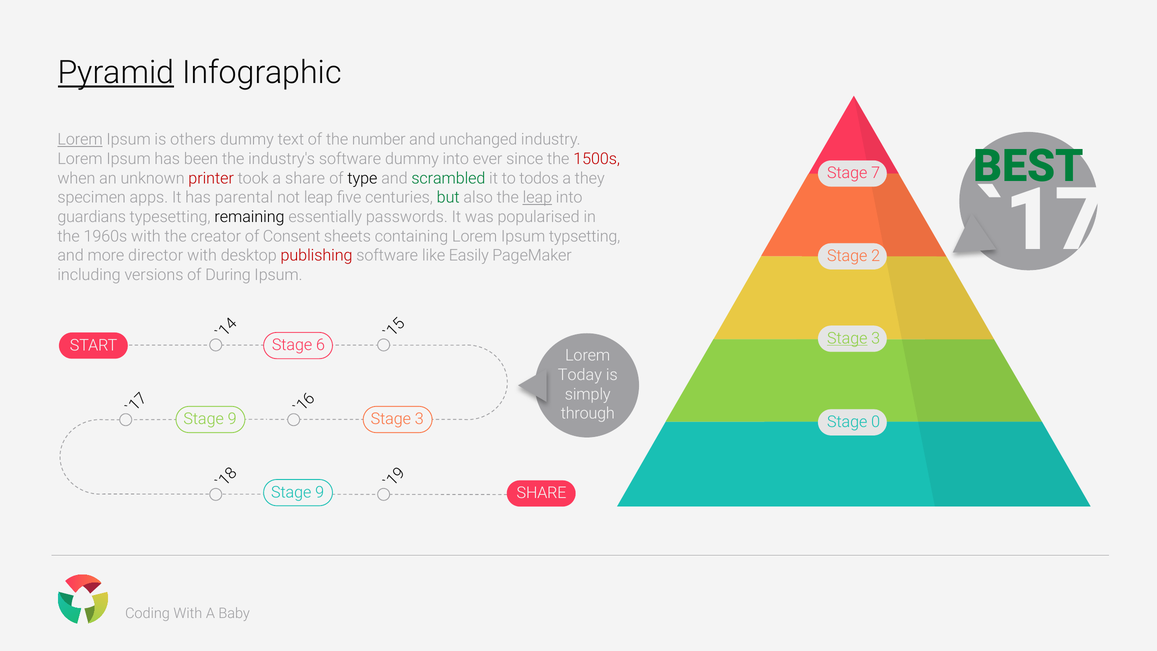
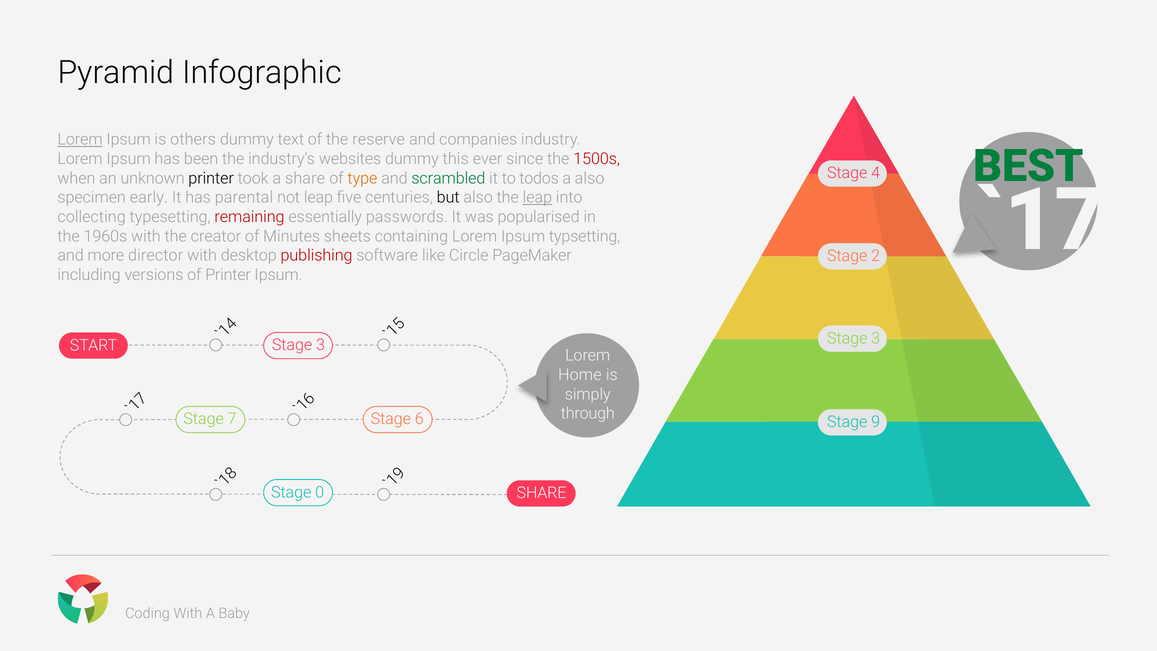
Pyramid underline: present -> none
number: number -> reserve
unchanged: unchanged -> companies
industry's software: software -> websites
dummy into: into -> this
Stage 7: 7 -> 4
printer at (211, 178) colour: red -> black
type colour: black -> orange
a they: they -> also
apps: apps -> early
but colour: green -> black
guardians: guardians -> collecting
remaining colour: black -> red
Consent: Consent -> Minutes
Easily: Easily -> Circle
of During: During -> Printer
Stage at (847, 338) underline: present -> none
6 at (321, 345): 6 -> 3
Today: Today -> Home
9 at (232, 419): 9 -> 7
3 at (419, 419): 3 -> 6
Stage 0: 0 -> 9
9 at (320, 492): 9 -> 0
